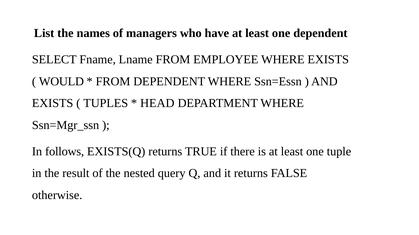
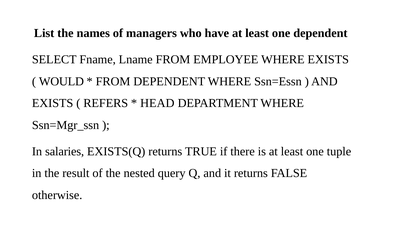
TUPLES: TUPLES -> REFERS
follows: follows -> salaries
